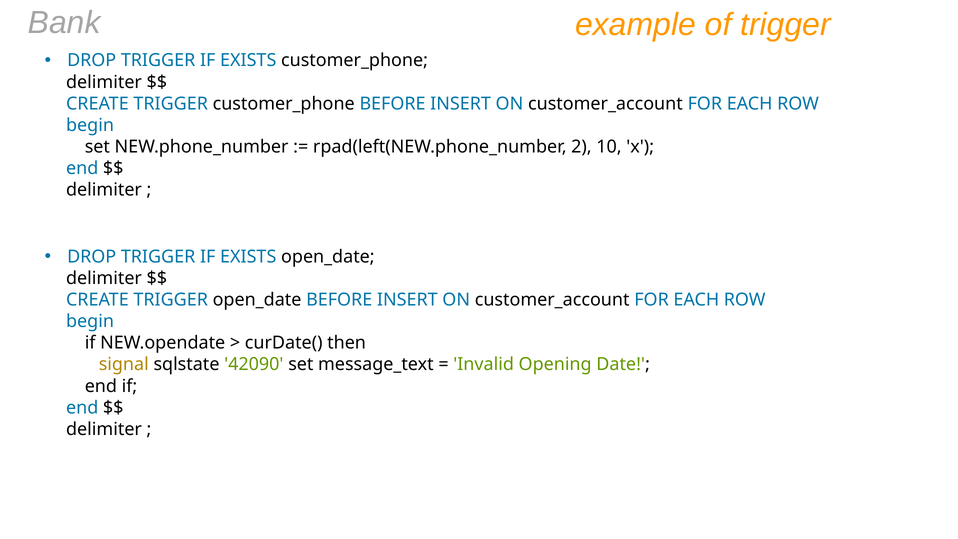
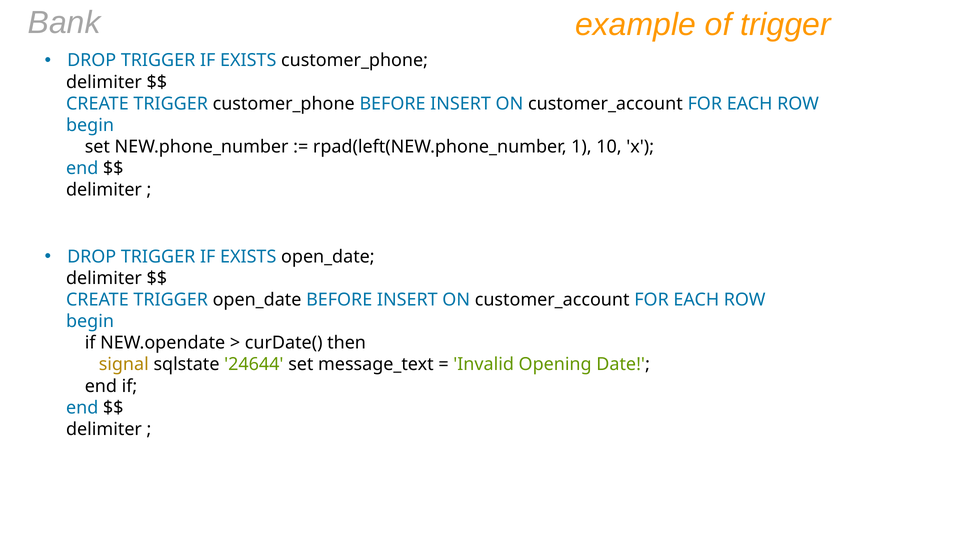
2: 2 -> 1
42090: 42090 -> 24644
